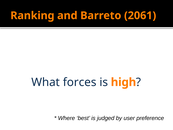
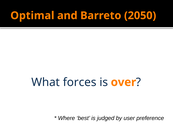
Ranking: Ranking -> Optimal
2061: 2061 -> 2050
high: high -> over
